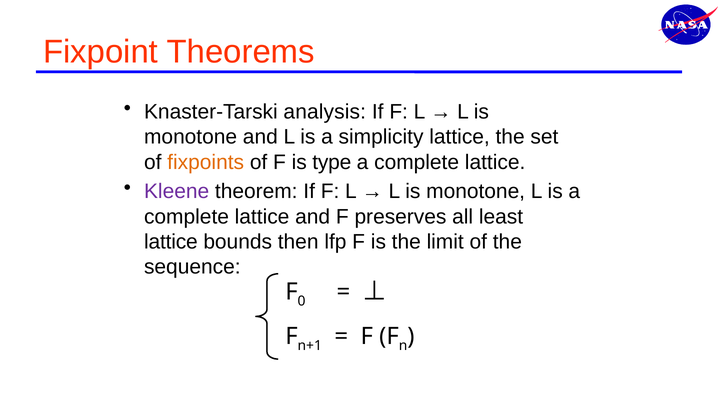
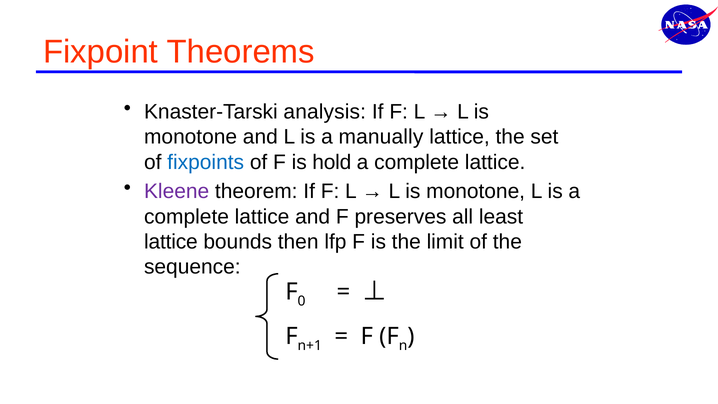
simplicity: simplicity -> manually
fixpoints colour: orange -> blue
type: type -> hold
